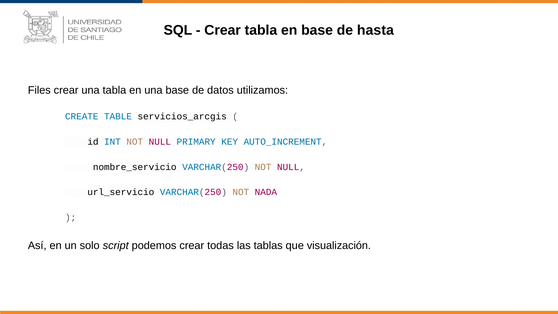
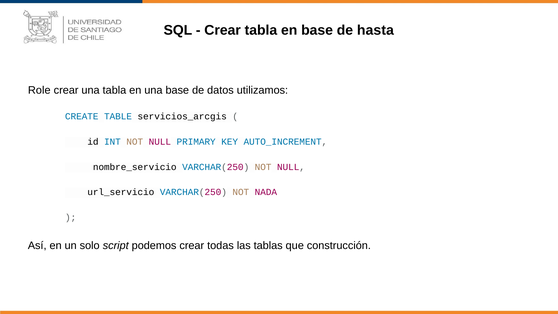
Files: Files -> Role
visualización: visualización -> construcción
